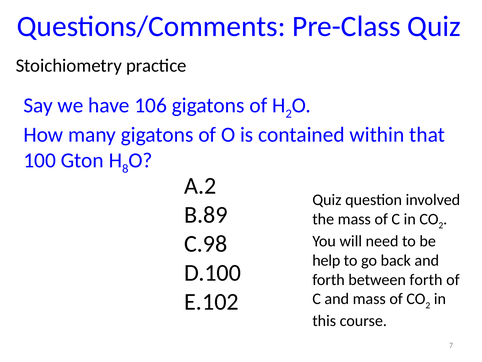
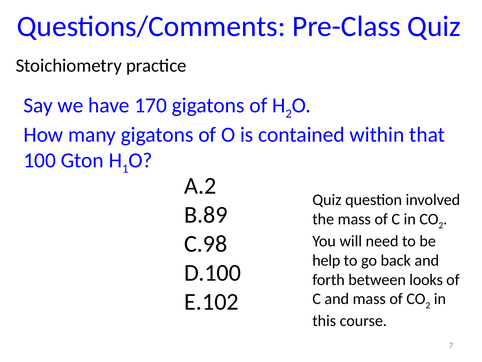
106: 106 -> 170
8: 8 -> 1
between forth: forth -> looks
